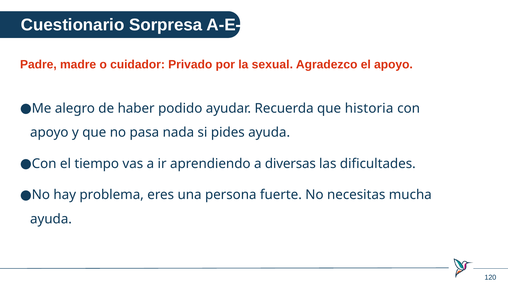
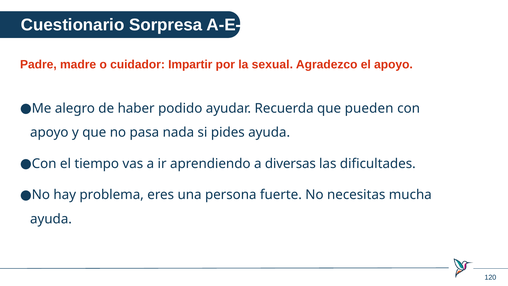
Privado: Privado -> Impartir
historia: historia -> pueden
